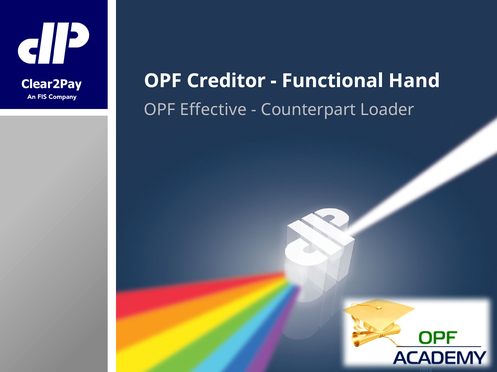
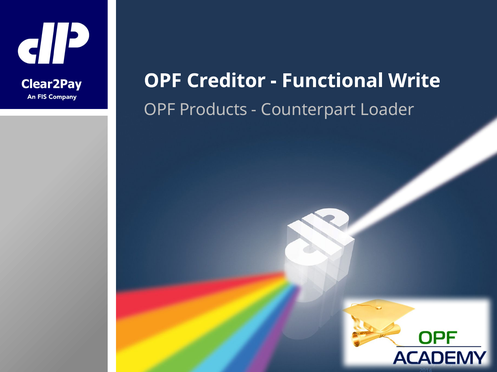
Hand: Hand -> Write
Effective: Effective -> Products
